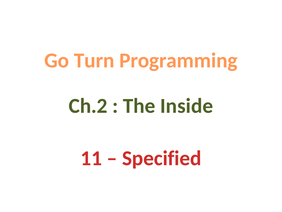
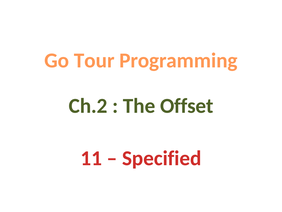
Turn: Turn -> Tour
Inside: Inside -> Offset
